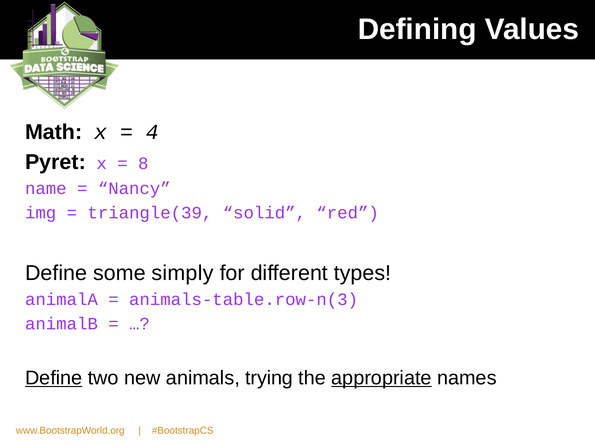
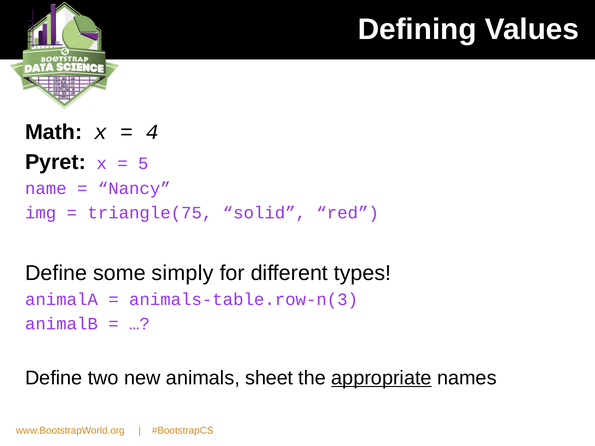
8: 8 -> 5
triangle(39: triangle(39 -> triangle(75
Define at (54, 378) underline: present -> none
trying: trying -> sheet
